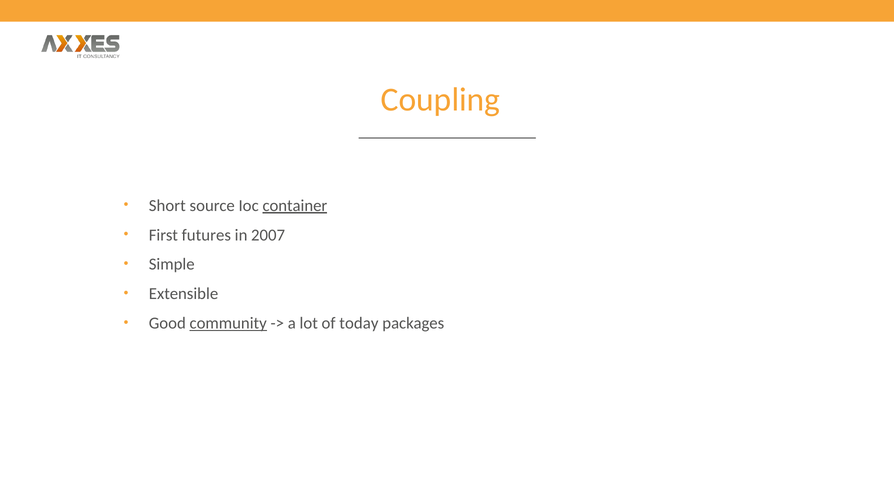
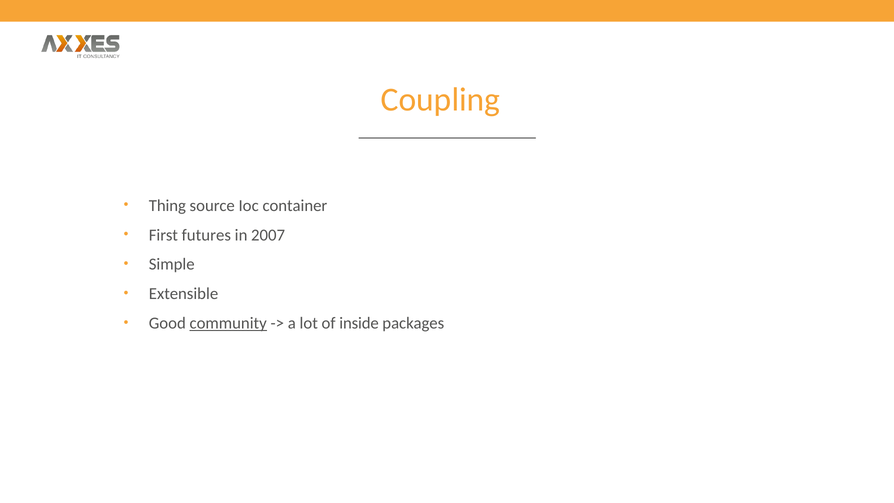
Short: Short -> Thing
container underline: present -> none
today: today -> inside
